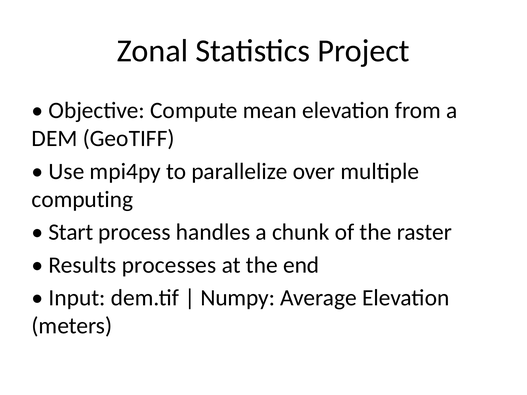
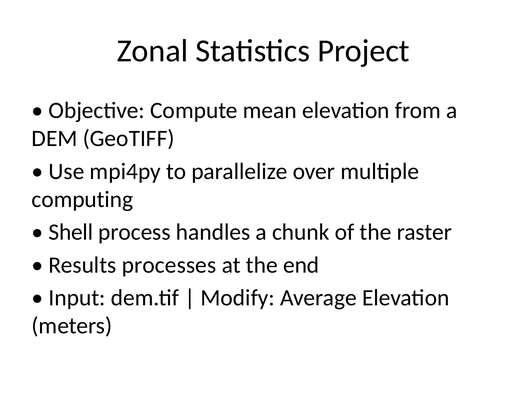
Start: Start -> Shell
Numpy: Numpy -> Modify
